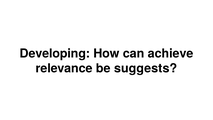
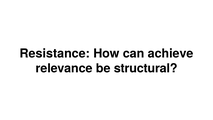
Developing: Developing -> Resistance
suggests: suggests -> structural
